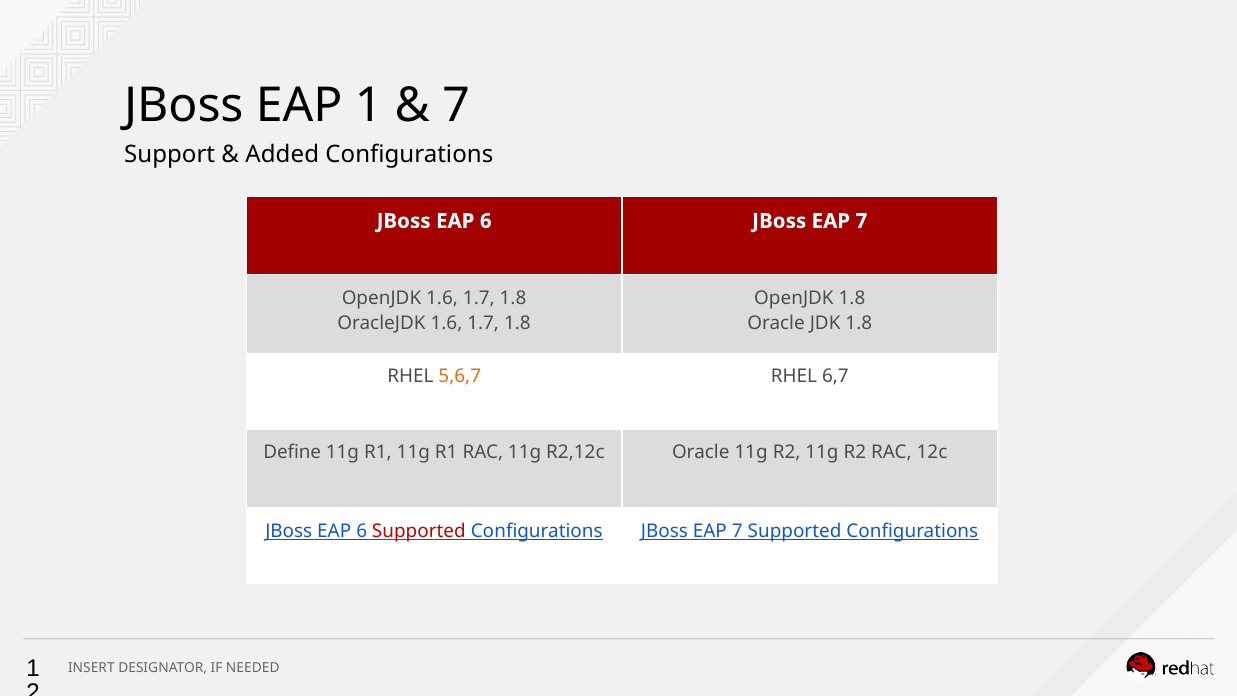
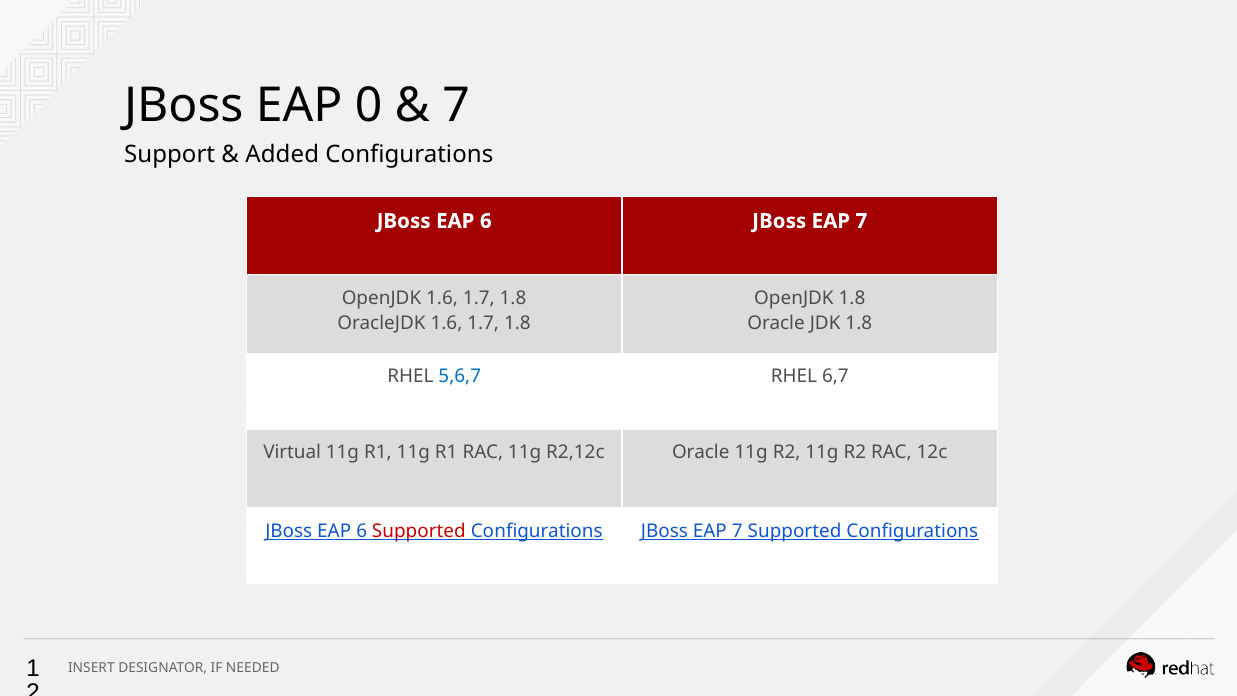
EAP 1: 1 -> 0
5,6,7 colour: orange -> blue
Define: Define -> Virtual
